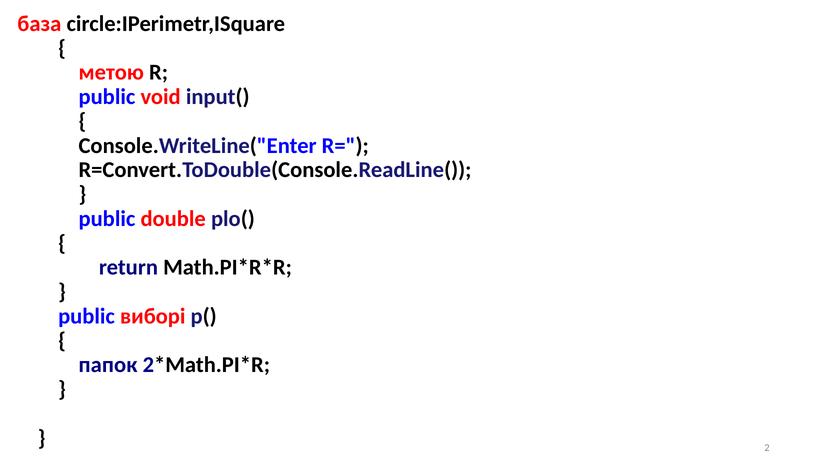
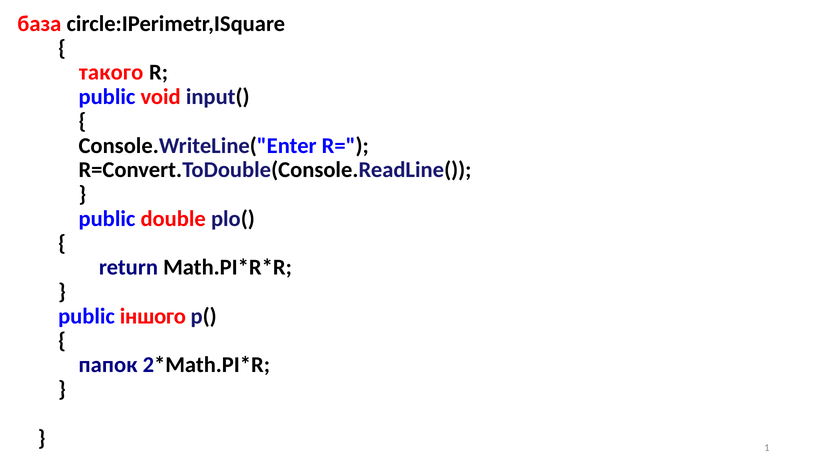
метою: метою -> такого
виборі: виборі -> іншого
2: 2 -> 1
